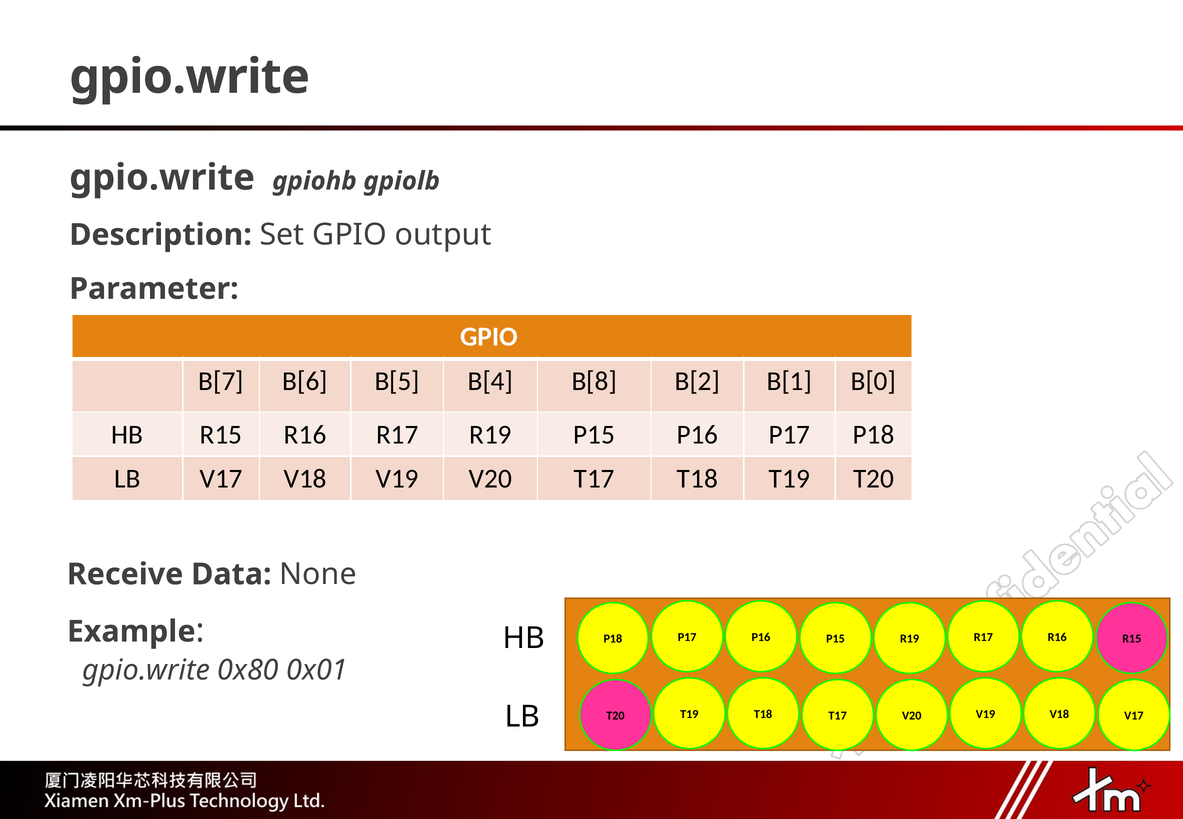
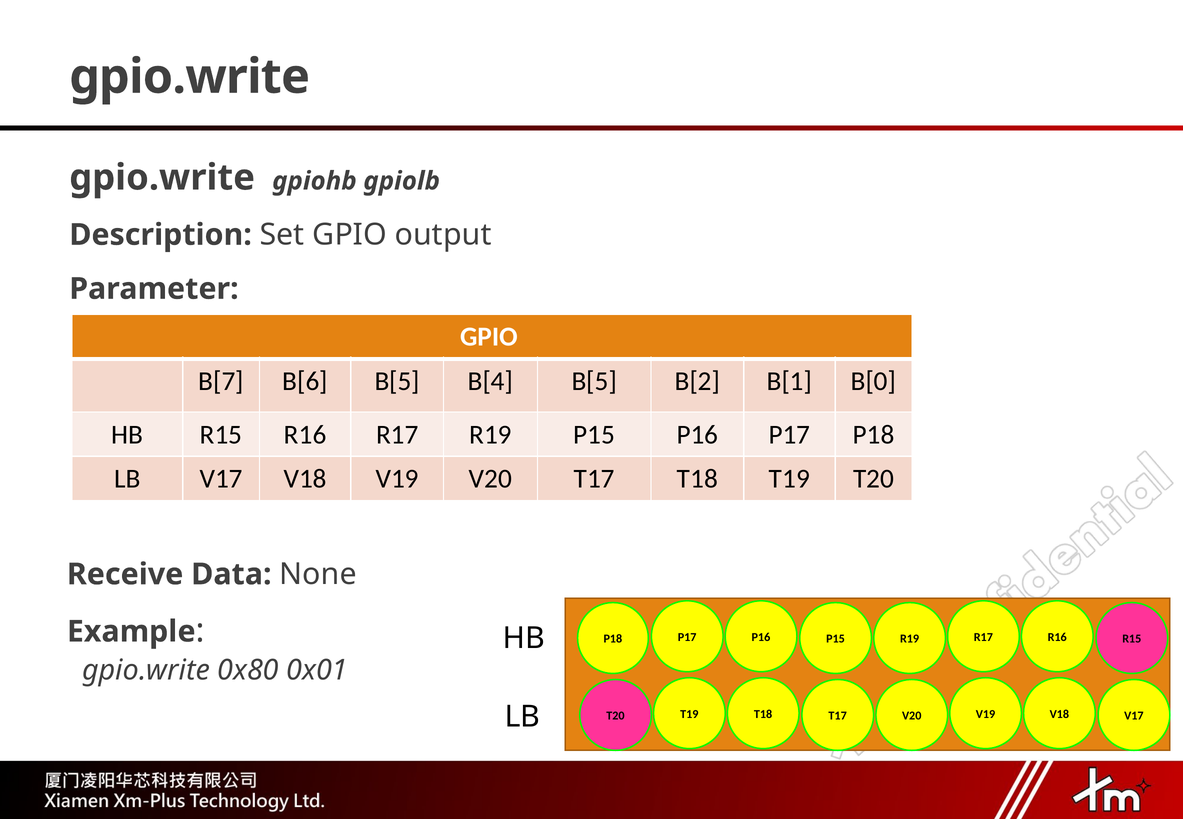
B[4 B[8: B[8 -> B[5
